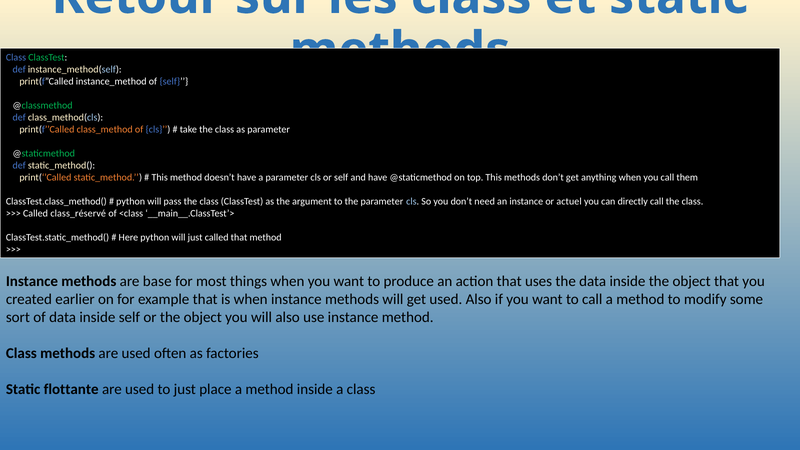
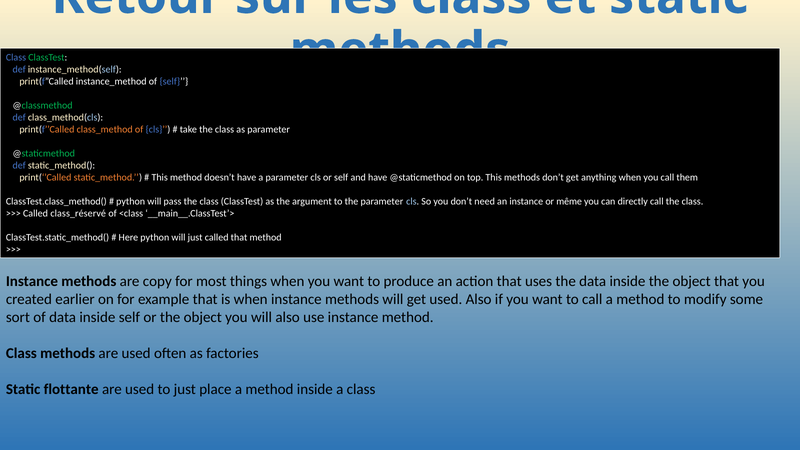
actuel: actuel -> même
base: base -> copy
